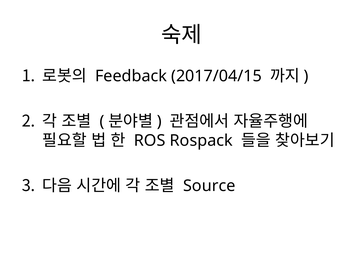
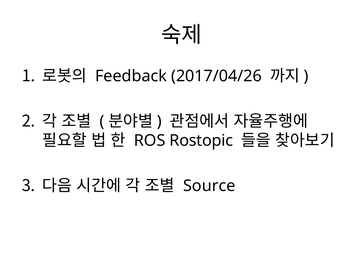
2017/04/15: 2017/04/15 -> 2017/04/26
Rospack: Rospack -> Rostopic
